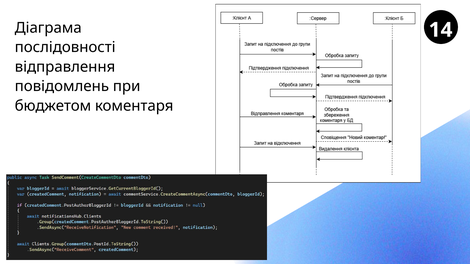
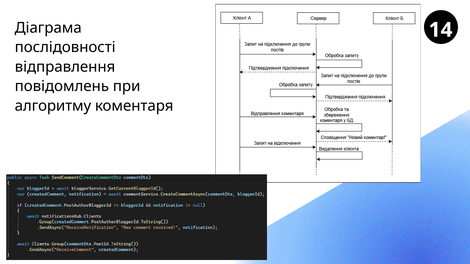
бюджетом: бюджетом -> алгоритму
